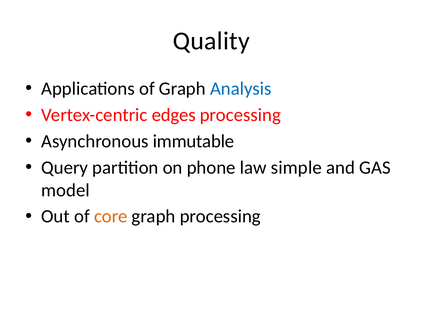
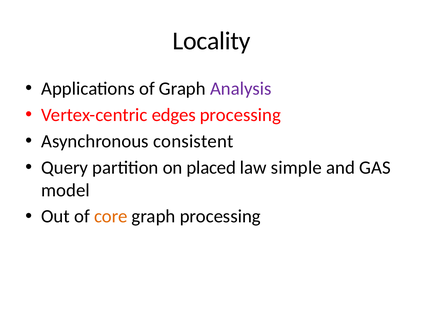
Quality: Quality -> Locality
Analysis colour: blue -> purple
immutable: immutable -> consistent
phone: phone -> placed
